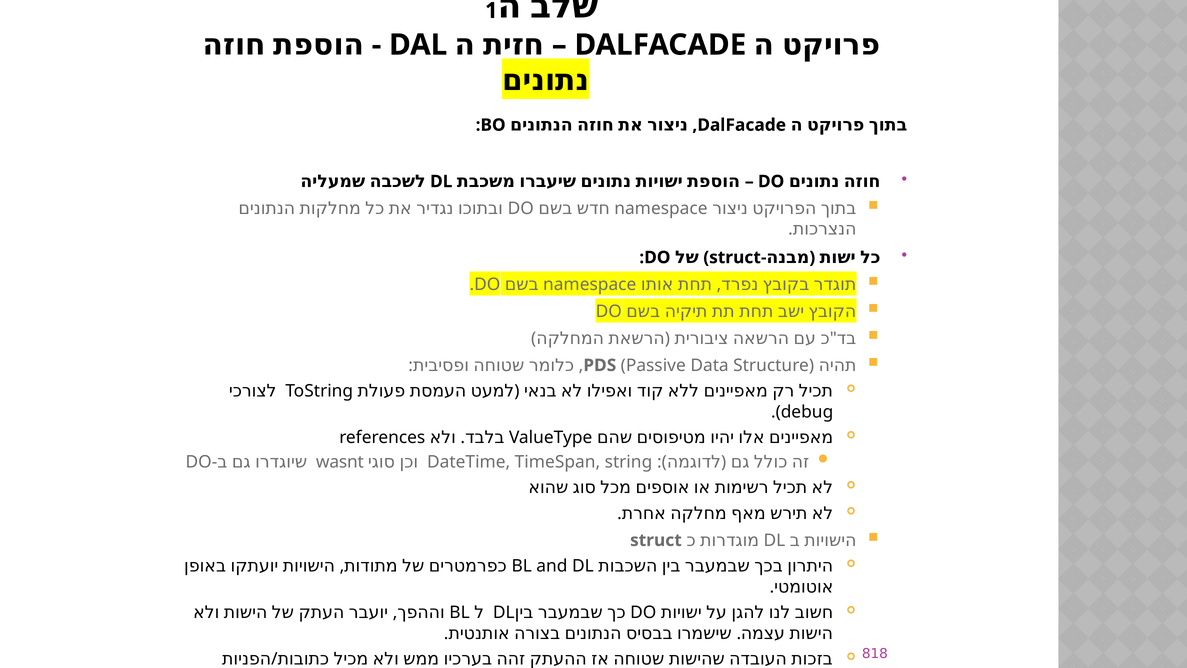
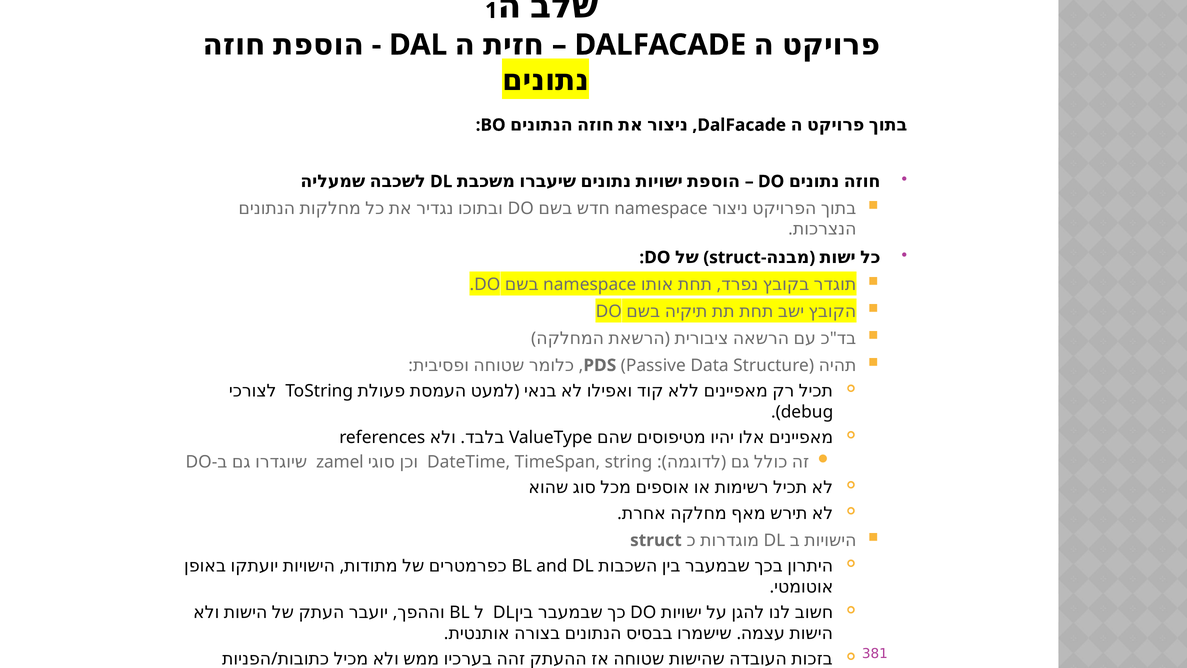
wasnt: wasnt -> zamel
818: 818 -> 381
